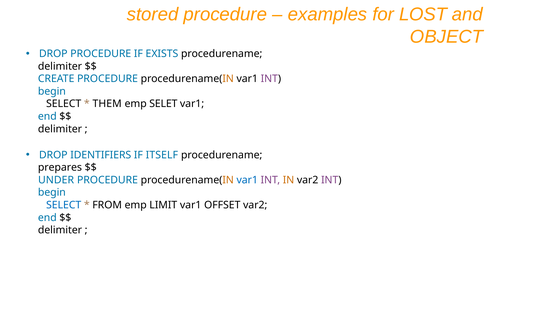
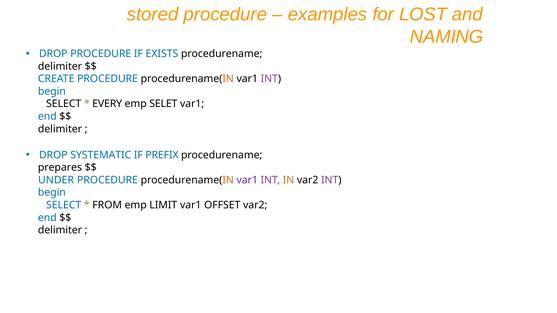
OBJECT: OBJECT -> NAMING
THEM: THEM -> EVERY
IDENTIFIERS: IDENTIFIERS -> SYSTEMATIC
ITSELF: ITSELF -> PREFIX
var1 at (247, 180) colour: blue -> purple
